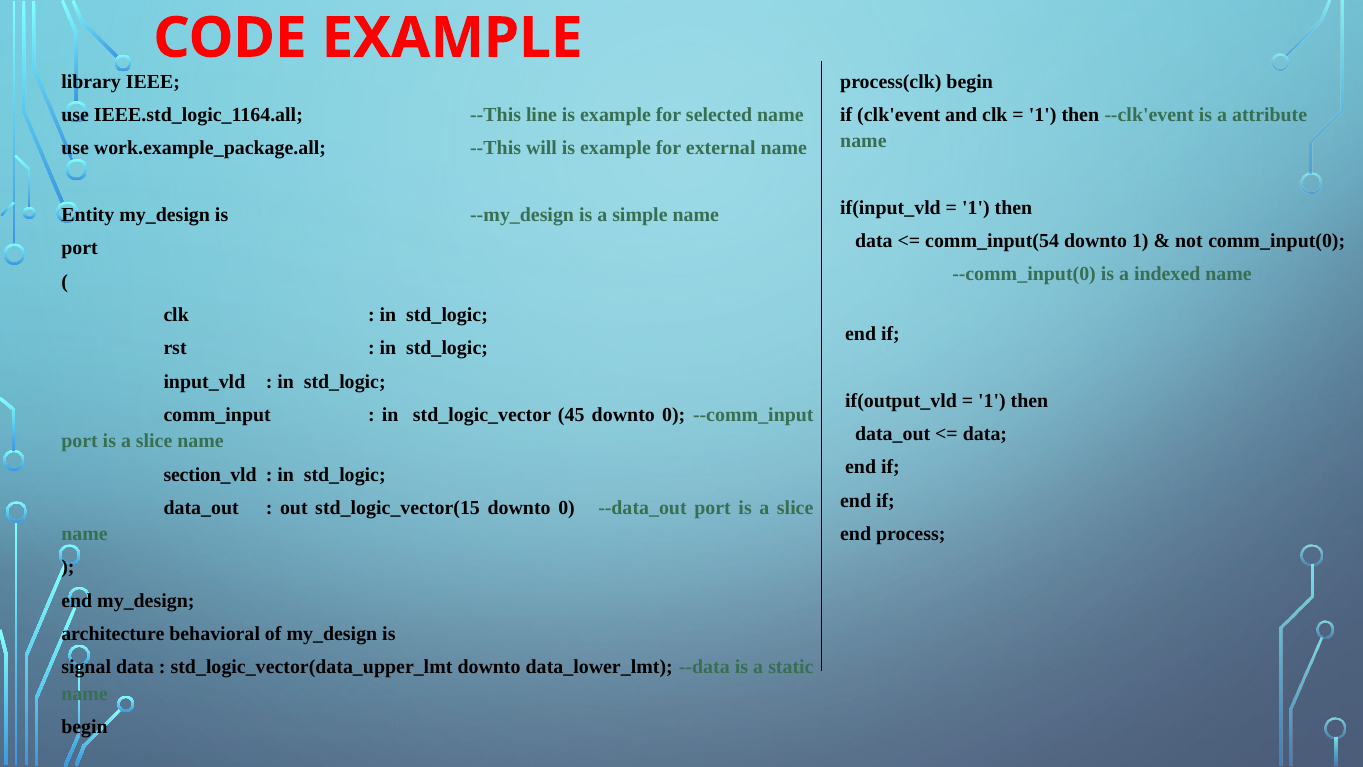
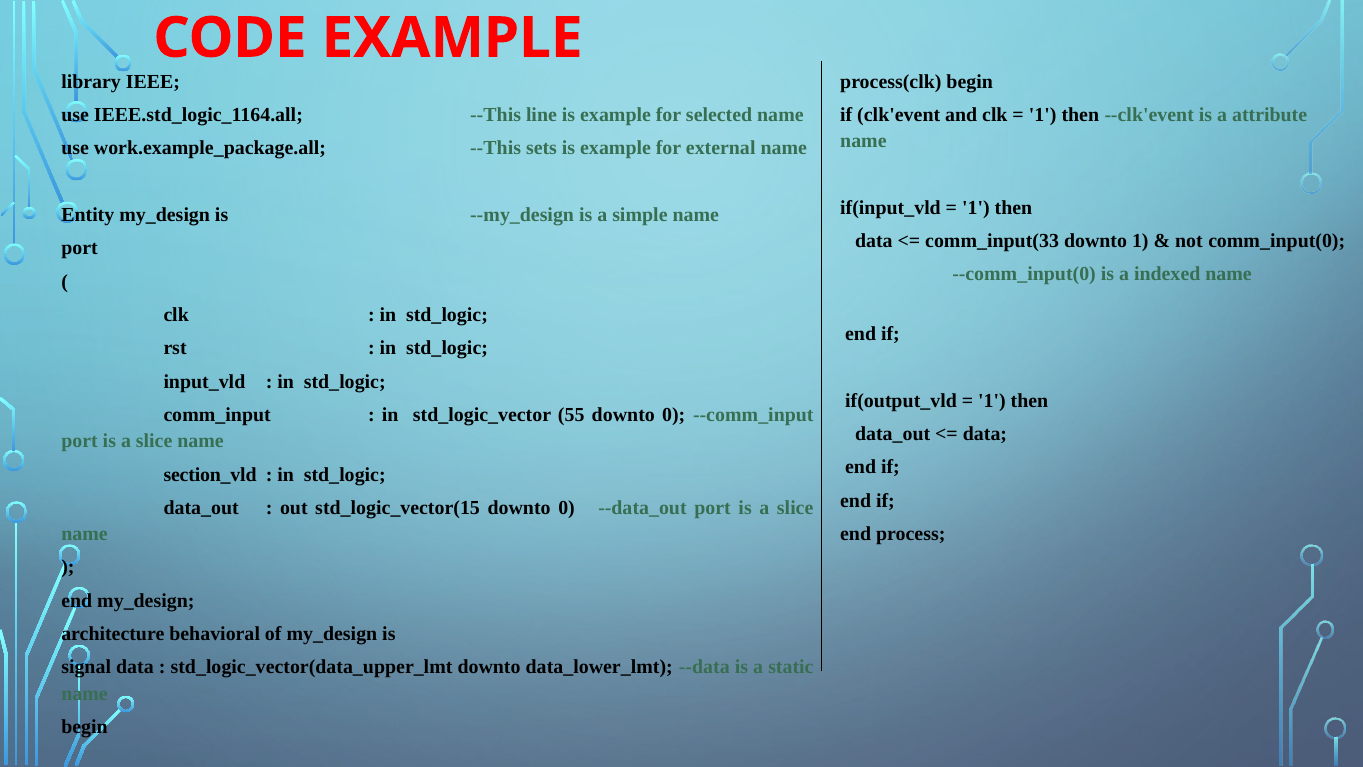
will: will -> sets
comm_input(54: comm_input(54 -> comm_input(33
45: 45 -> 55
